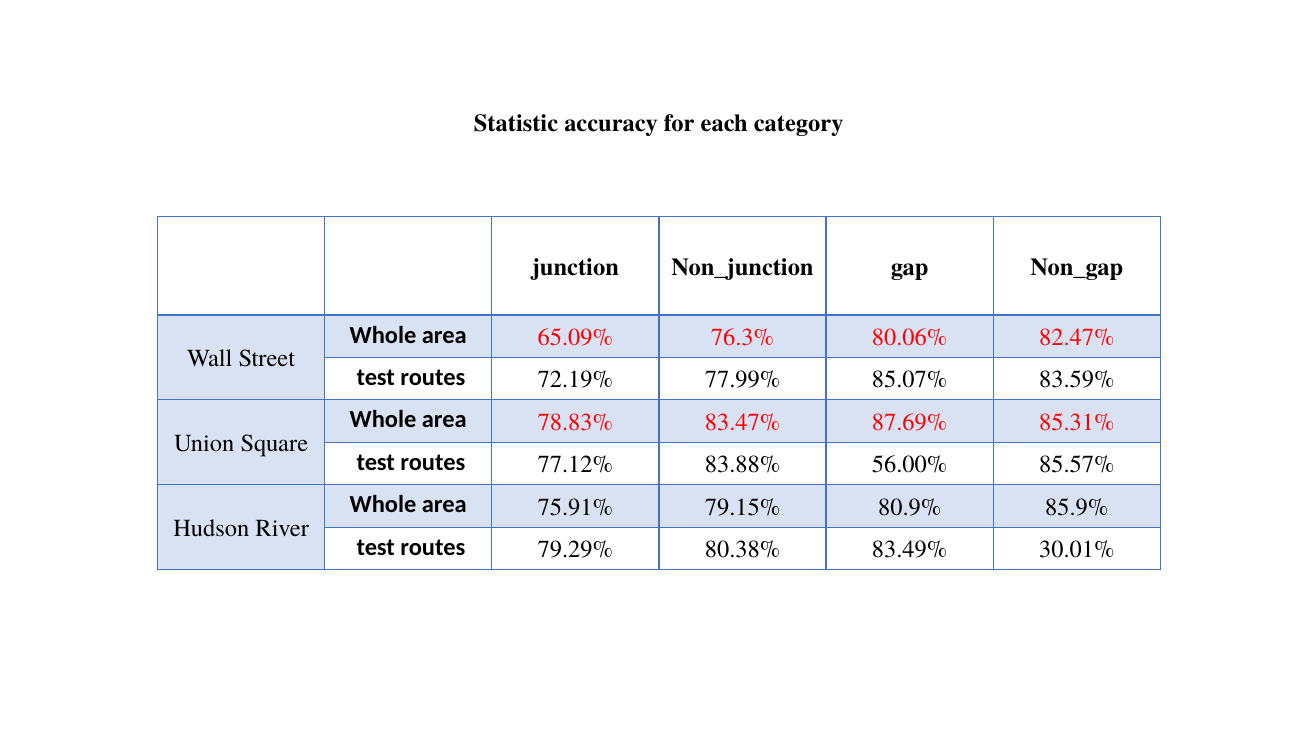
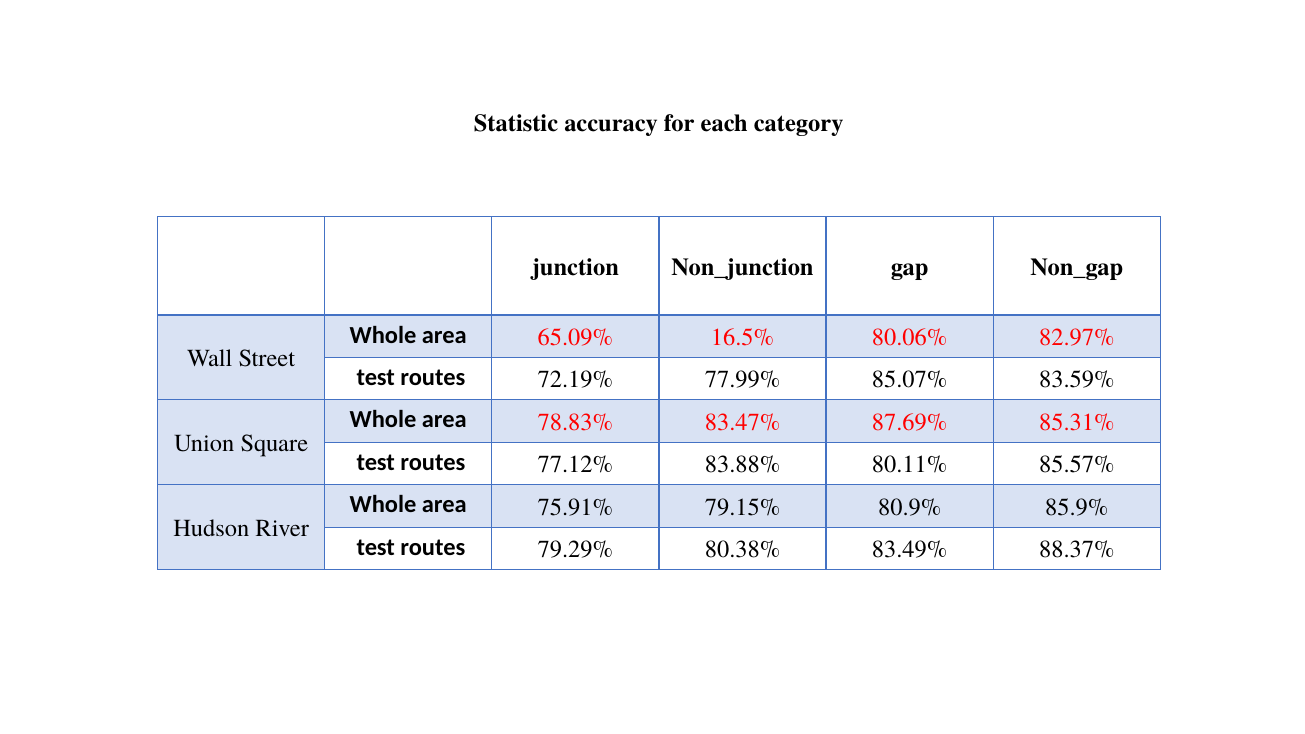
76.3%: 76.3% -> 16.5%
82.47%: 82.47% -> 82.97%
56.00%: 56.00% -> 80.11%
30.01%: 30.01% -> 88.37%
